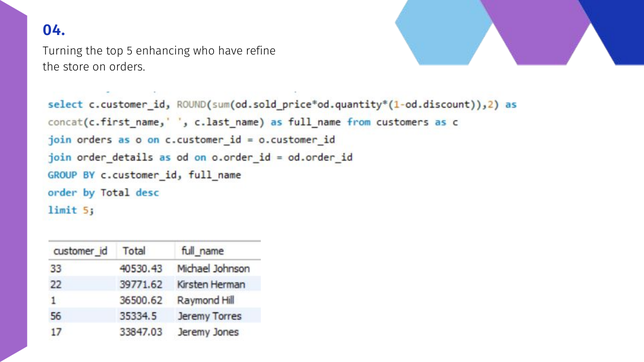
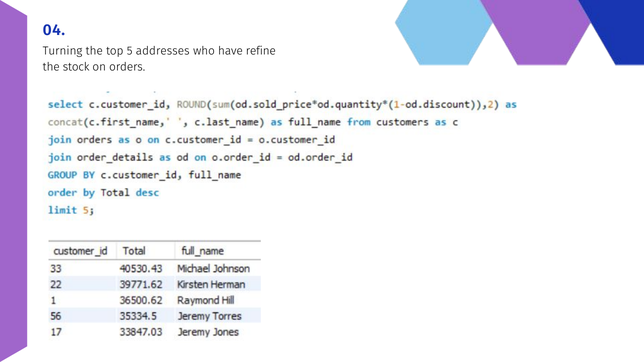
enhancing: enhancing -> addresses
store: store -> stock
